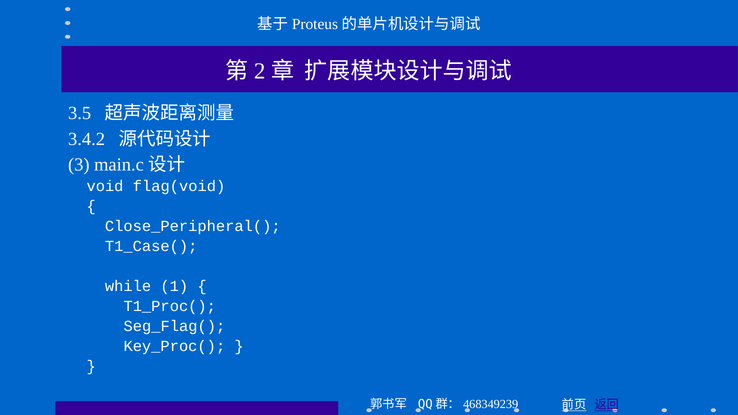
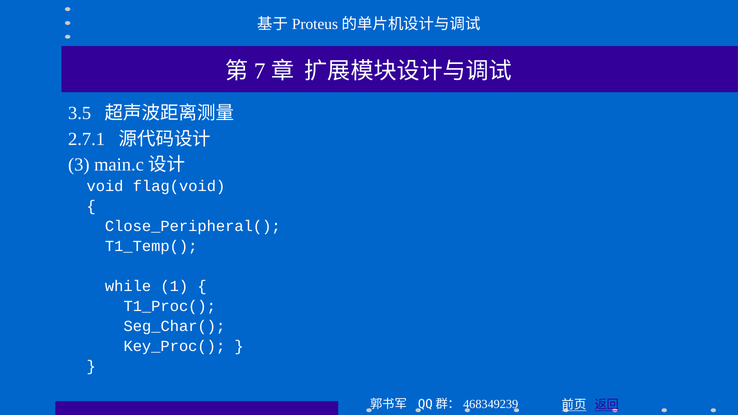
2: 2 -> 7
3.4.2: 3.4.2 -> 2.7.1
T1_Case(: T1_Case( -> T1_Temp(
Seg_Flag(: Seg_Flag( -> Seg_Char(
